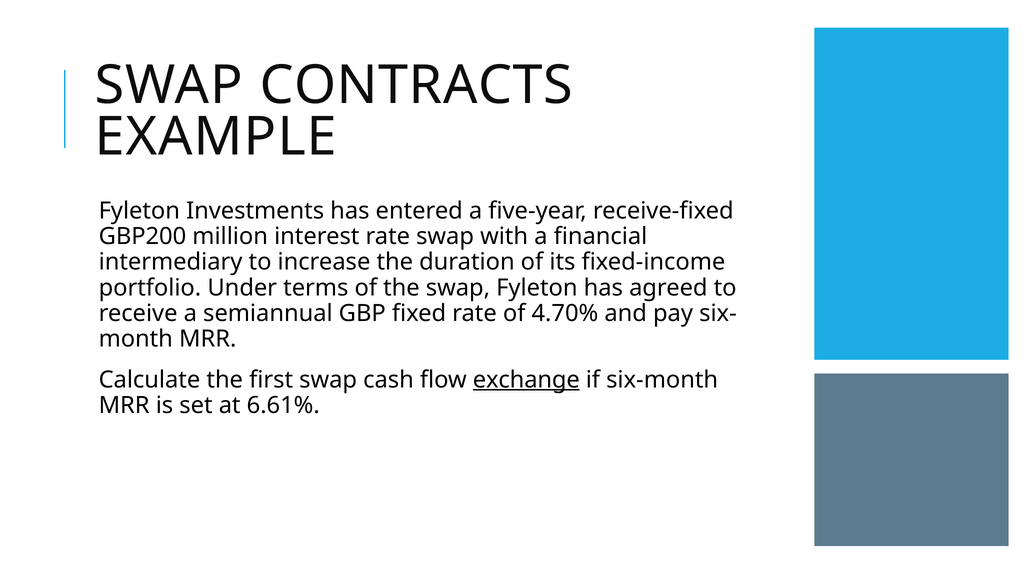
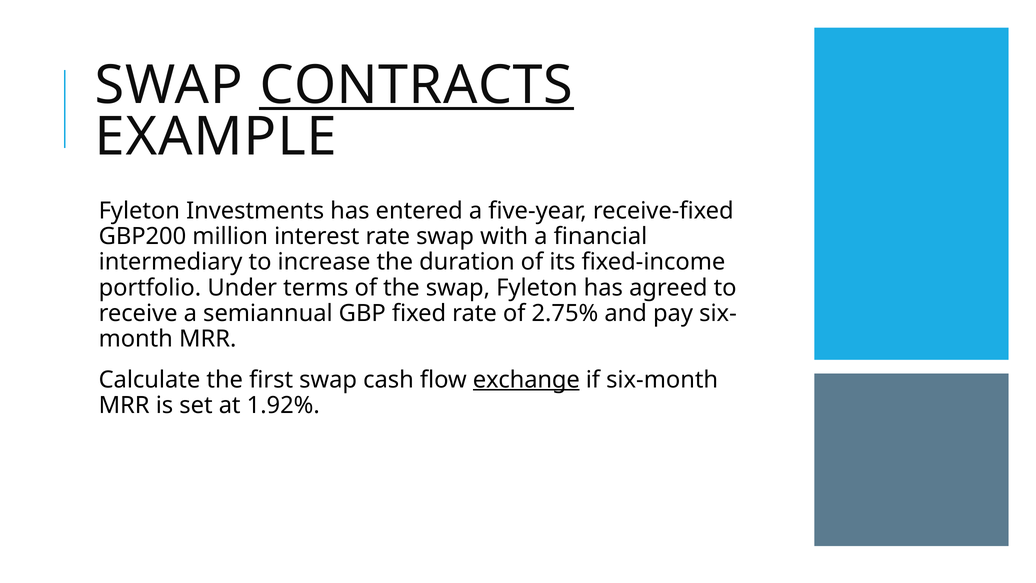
CONTRACTS underline: none -> present
4.70%: 4.70% -> 2.75%
6.61%: 6.61% -> 1.92%
